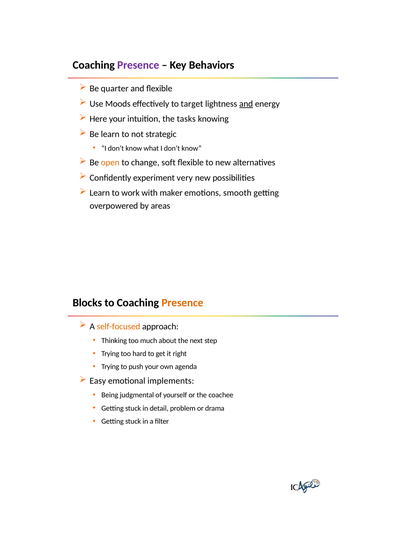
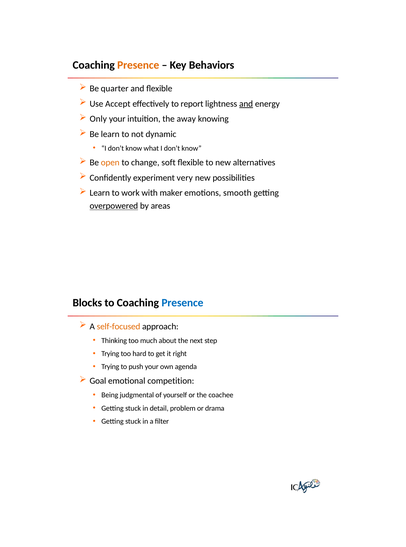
Presence at (138, 65) colour: purple -> orange
Moods: Moods -> Accept
target: target -> report
Here: Here -> Only
tasks: tasks -> away
strategic: strategic -> dynamic
overpowered underline: none -> present
Presence at (182, 303) colour: orange -> blue
Easy: Easy -> Goal
implements: implements -> competition
